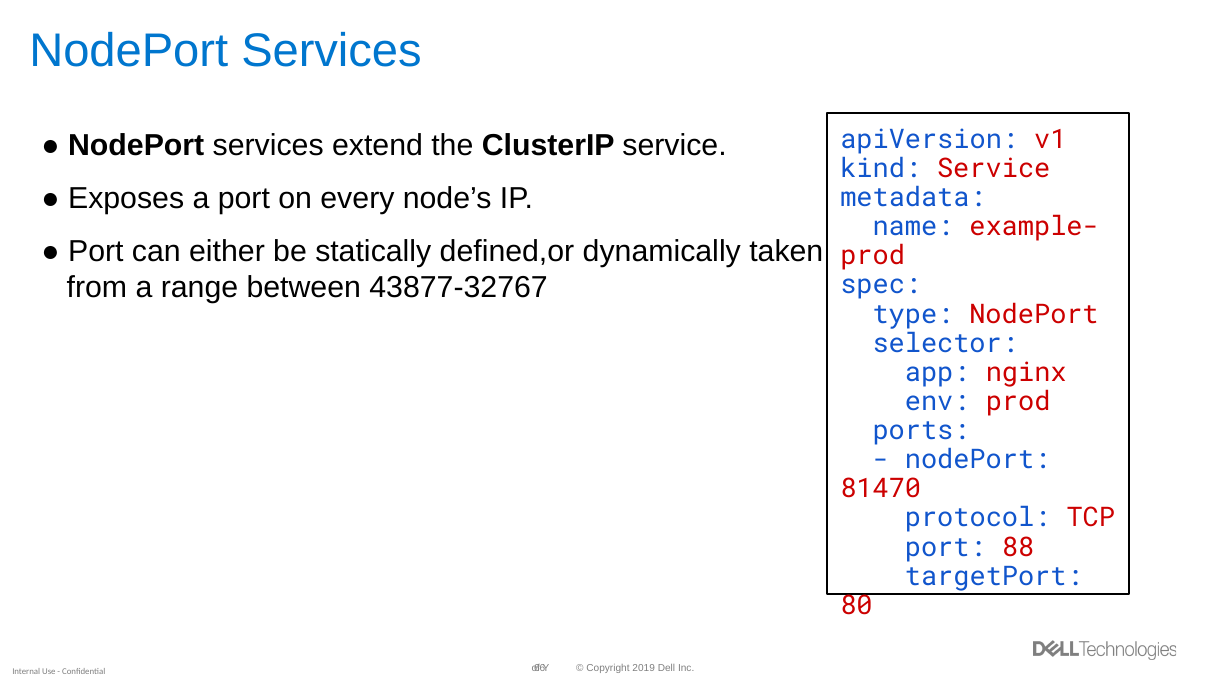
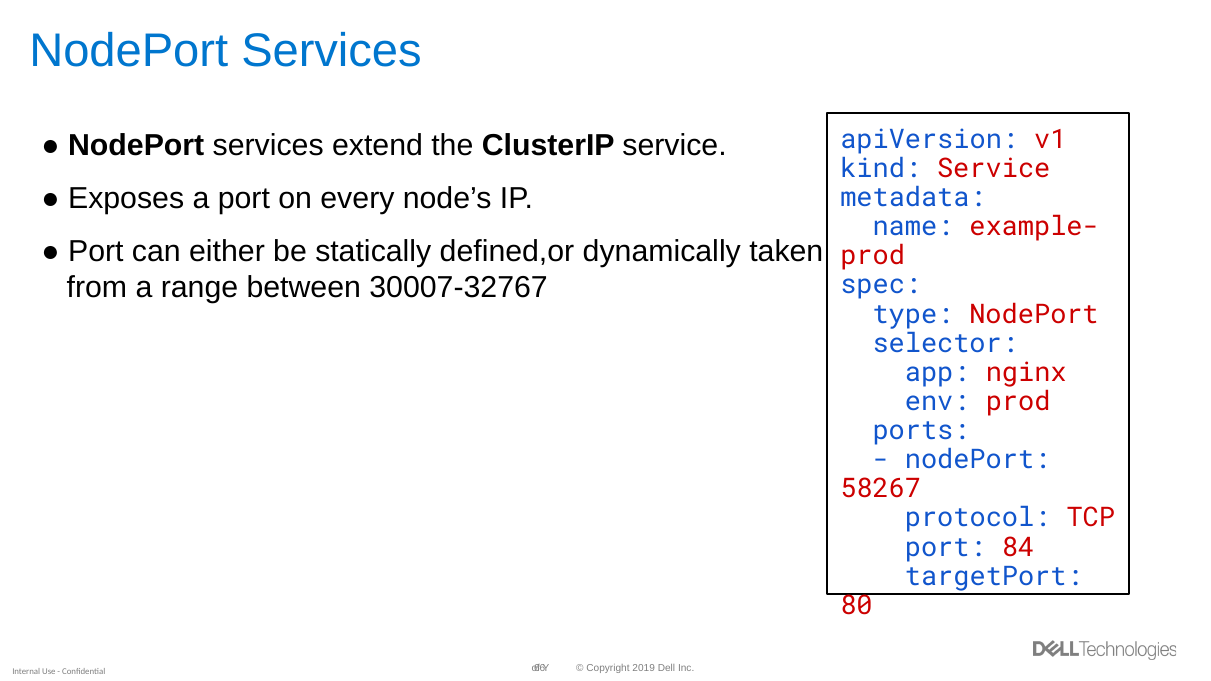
43877-32767: 43877-32767 -> 30007-32767
81470: 81470 -> 58267
88: 88 -> 84
